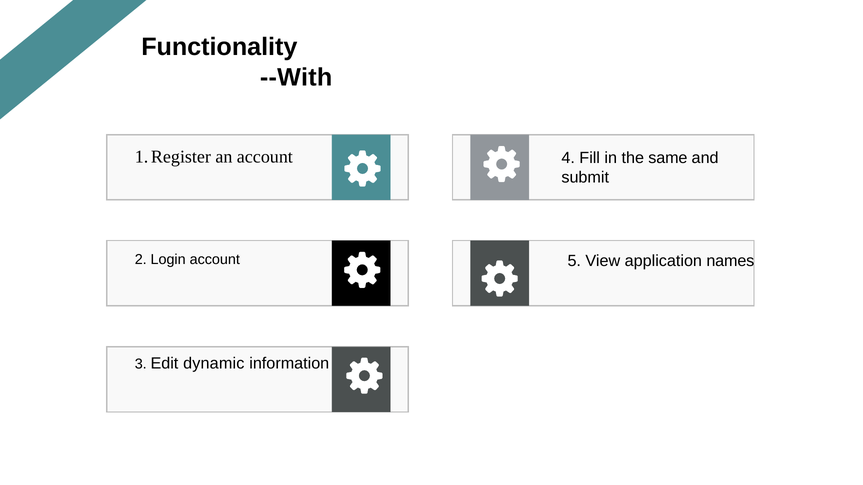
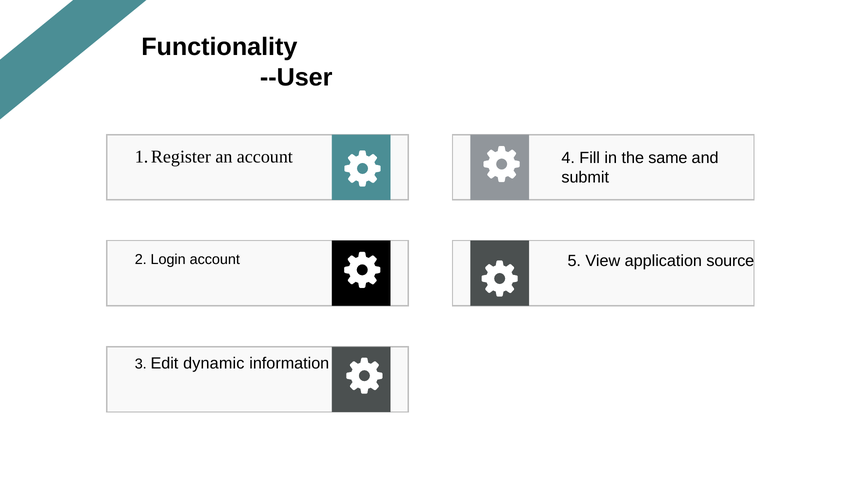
--With: --With -> --User
names: names -> source
